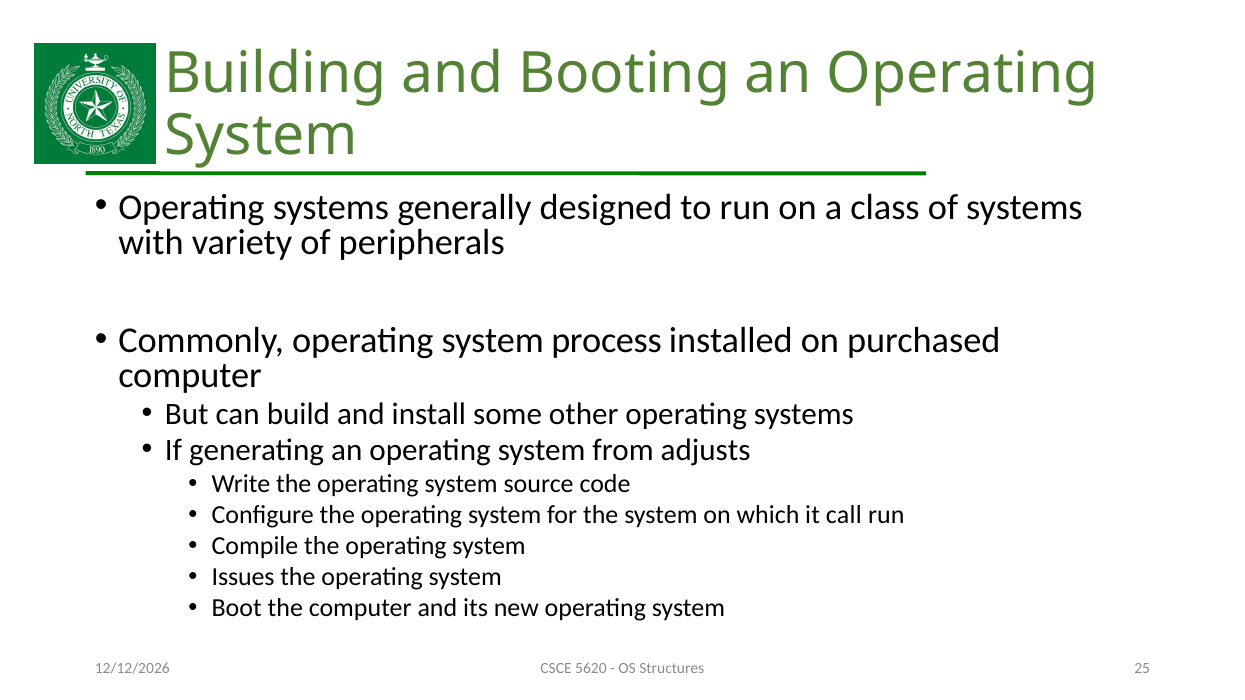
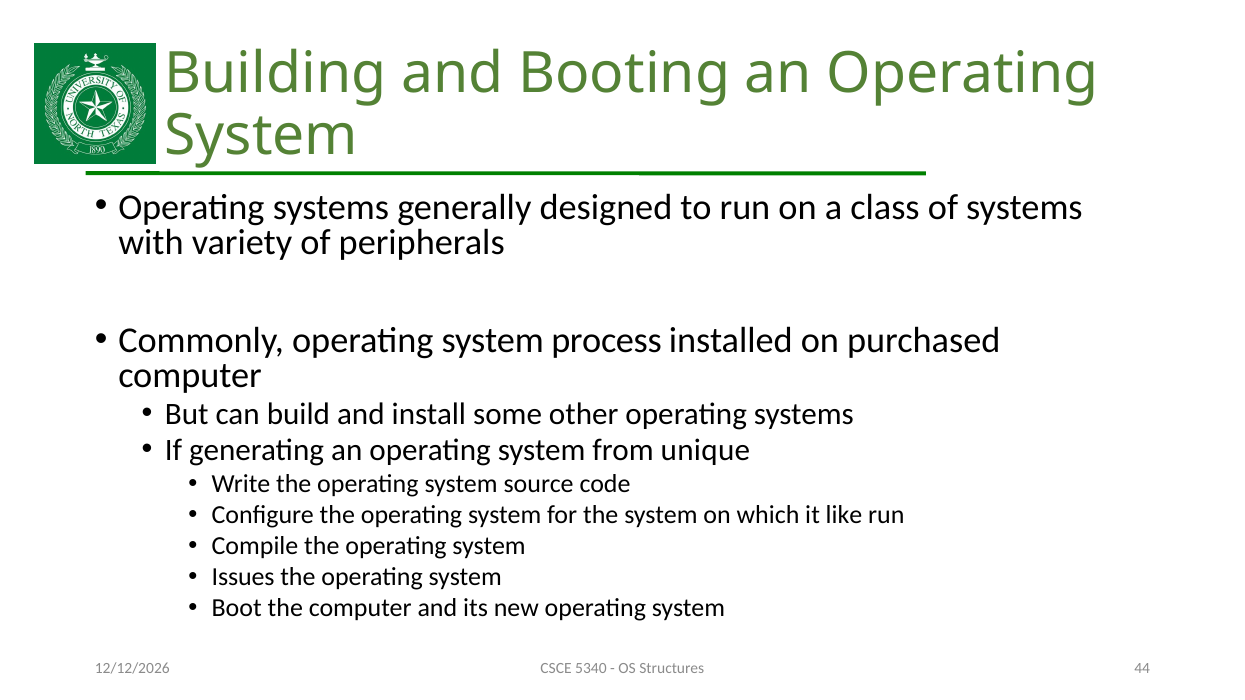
adjusts: adjusts -> unique
call: call -> like
5620: 5620 -> 5340
25: 25 -> 44
